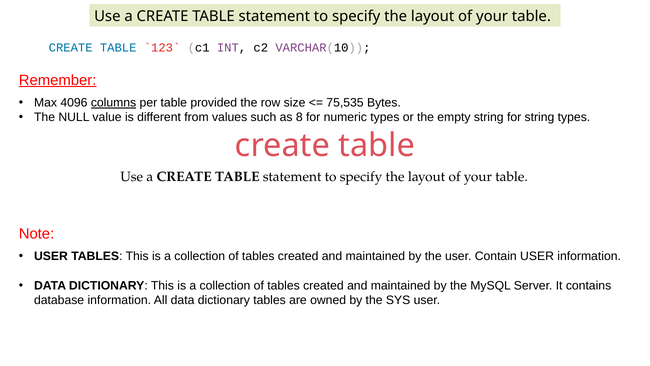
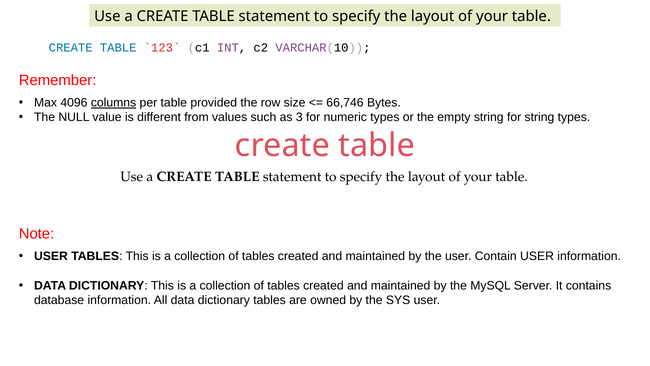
Remember underline: present -> none
75,535: 75,535 -> 66,746
8: 8 -> 3
